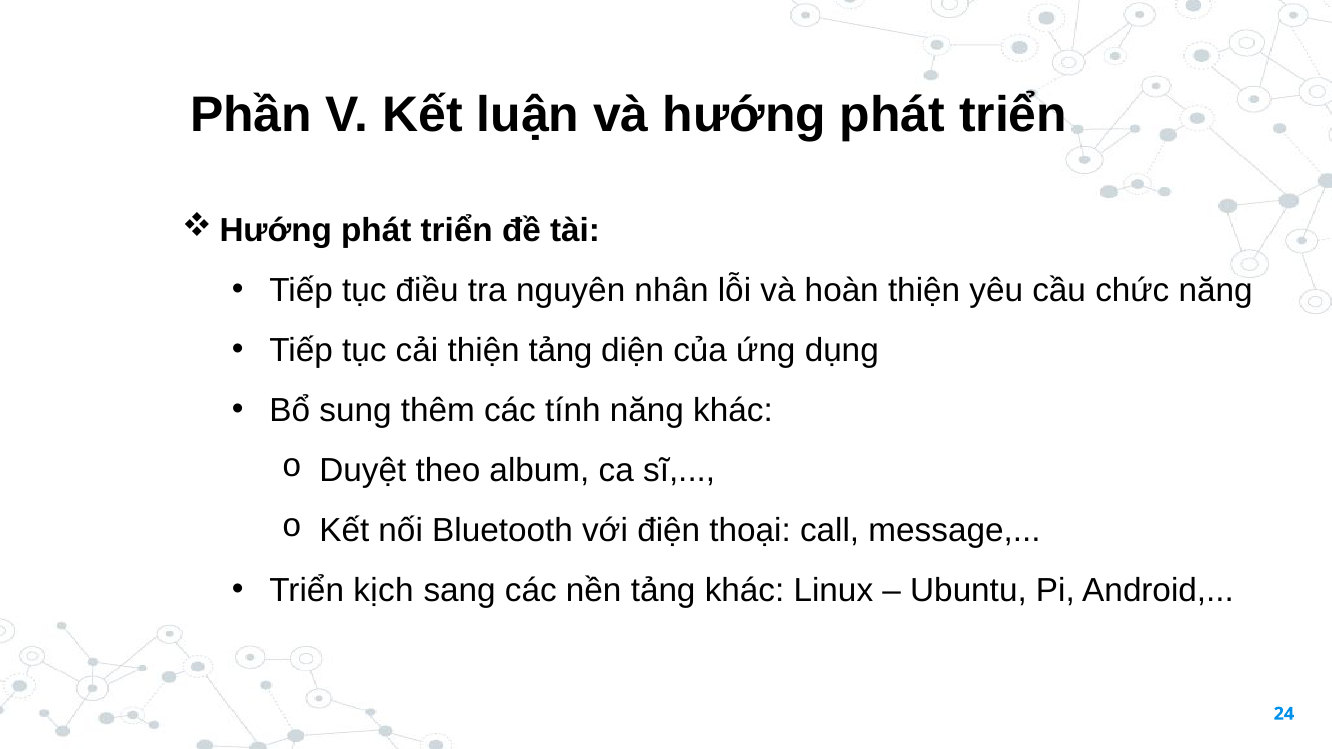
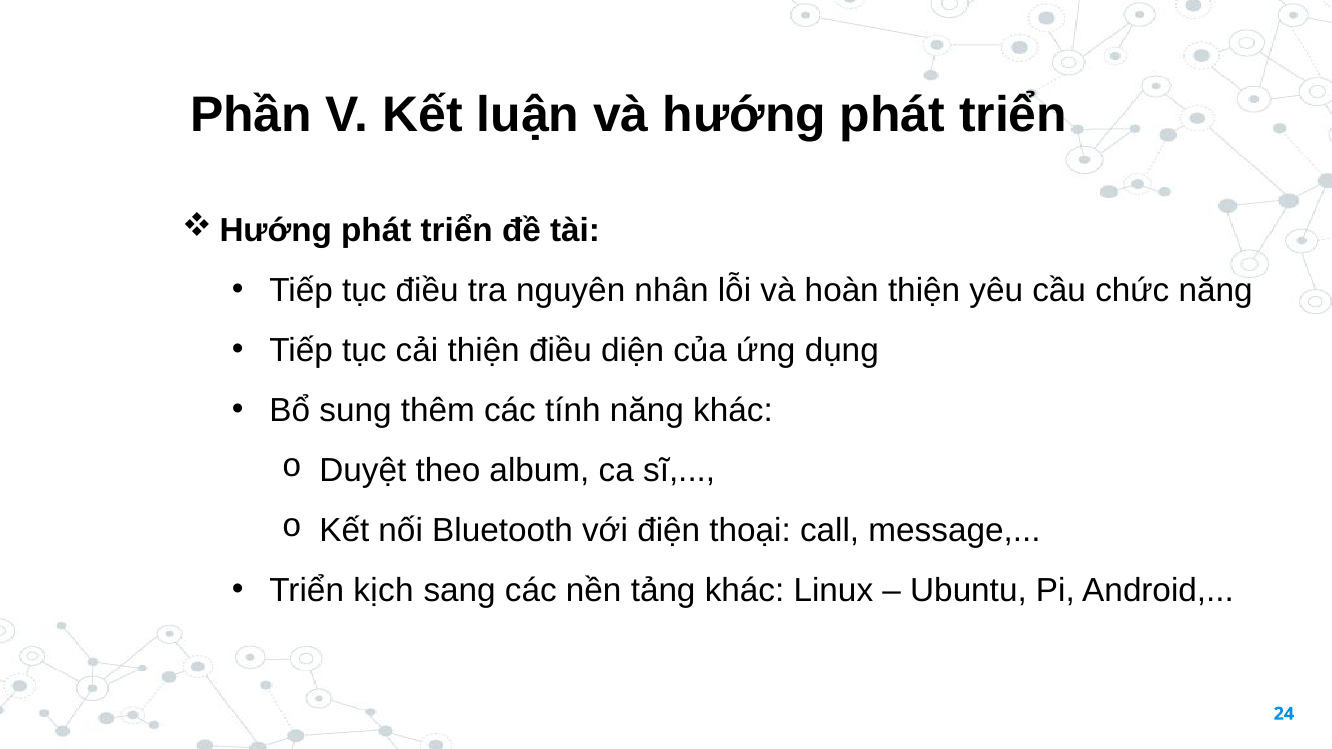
thiện tảng: tảng -> điều
